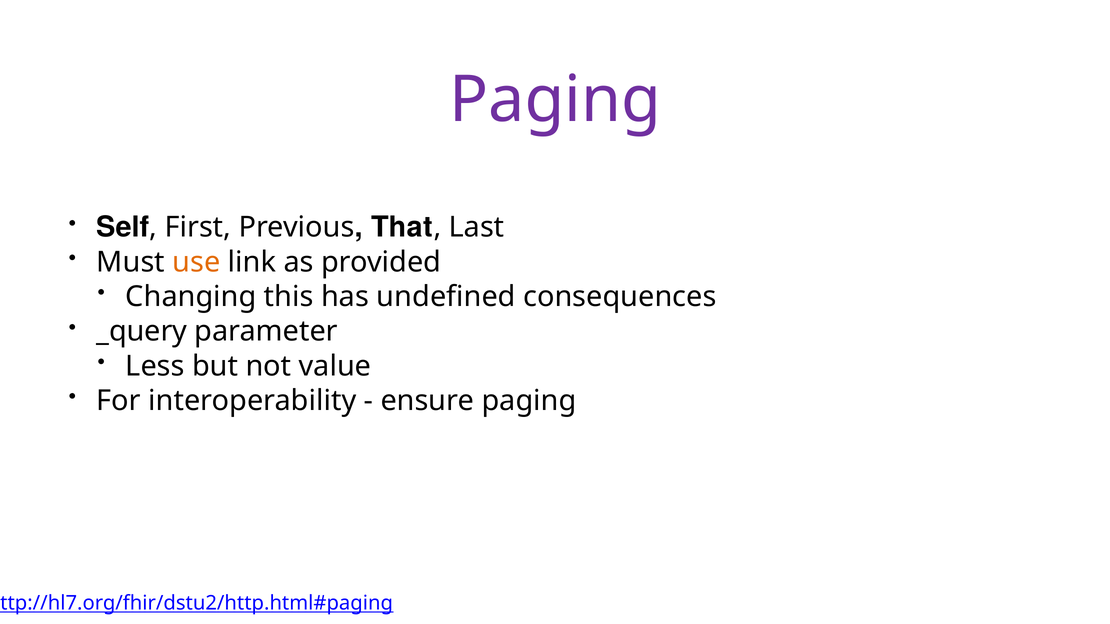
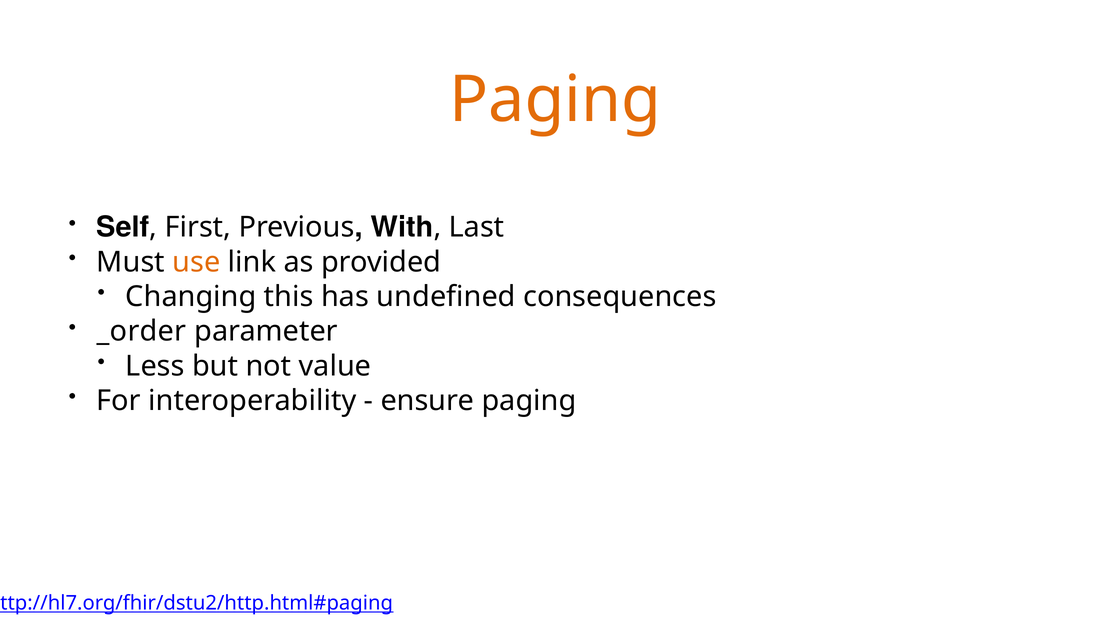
Paging at (555, 100) colour: purple -> orange
That: That -> With
_query: _query -> _order
